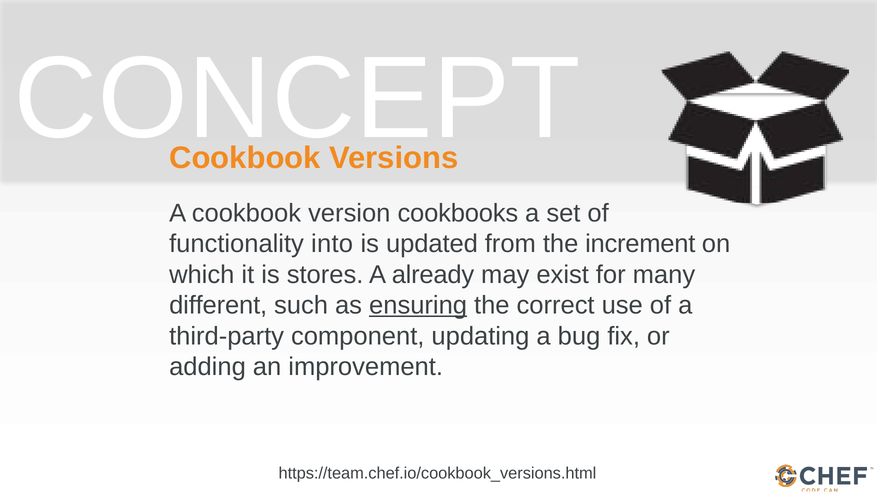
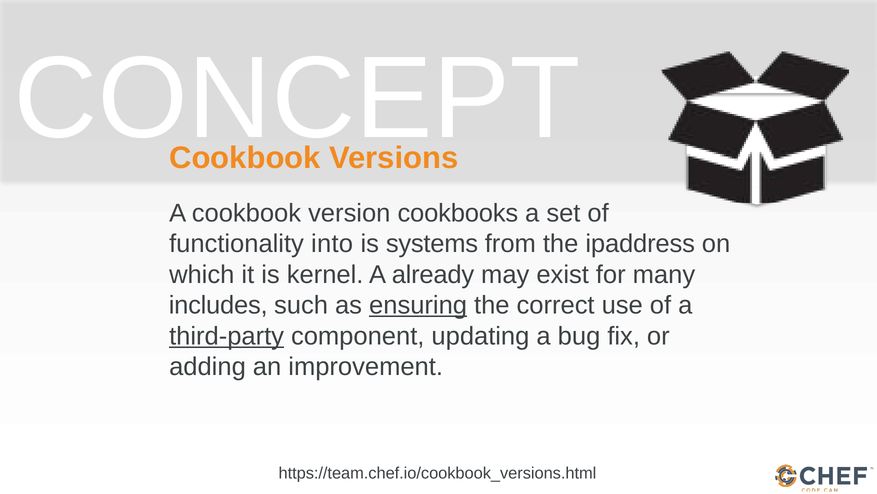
updated: updated -> systems
increment: increment -> ipaddress
stores: stores -> kernel
different: different -> includes
third-party underline: none -> present
